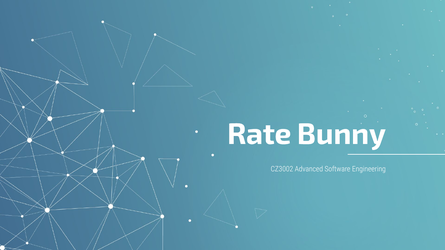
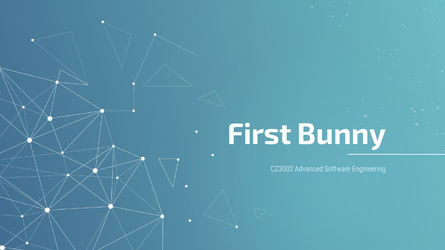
Rate: Rate -> First
